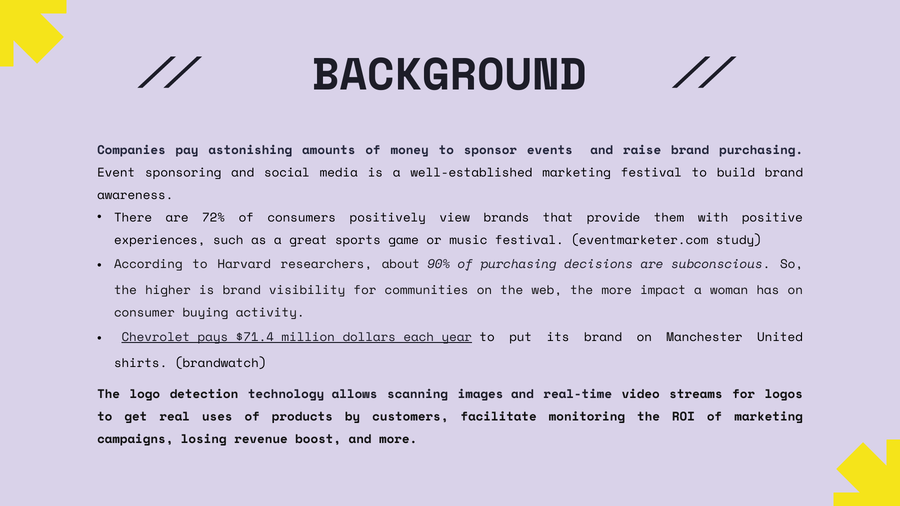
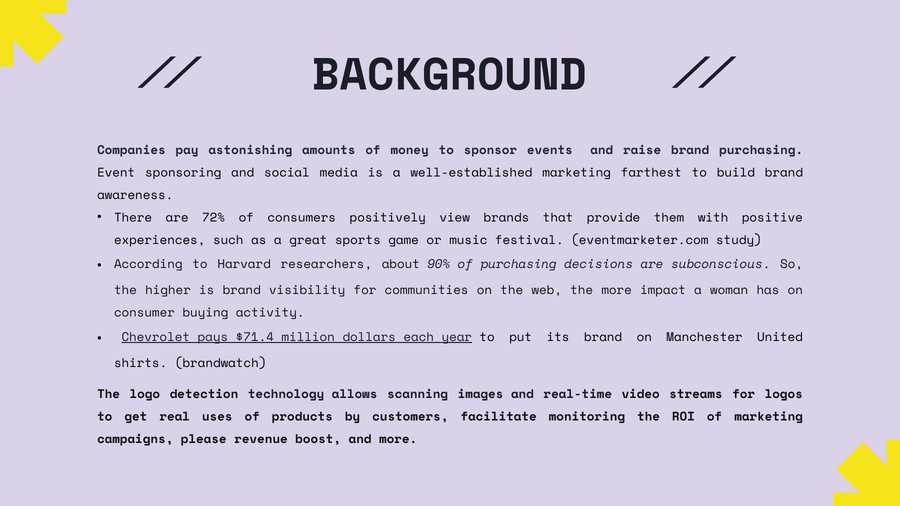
marketing festival: festival -> farthest
losing: losing -> please
